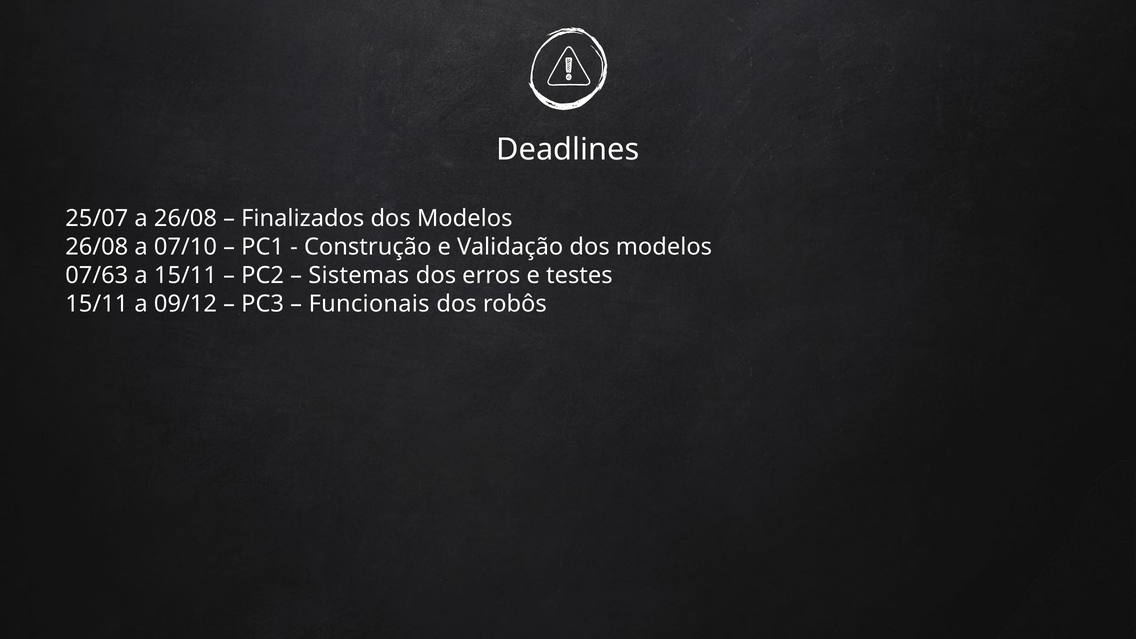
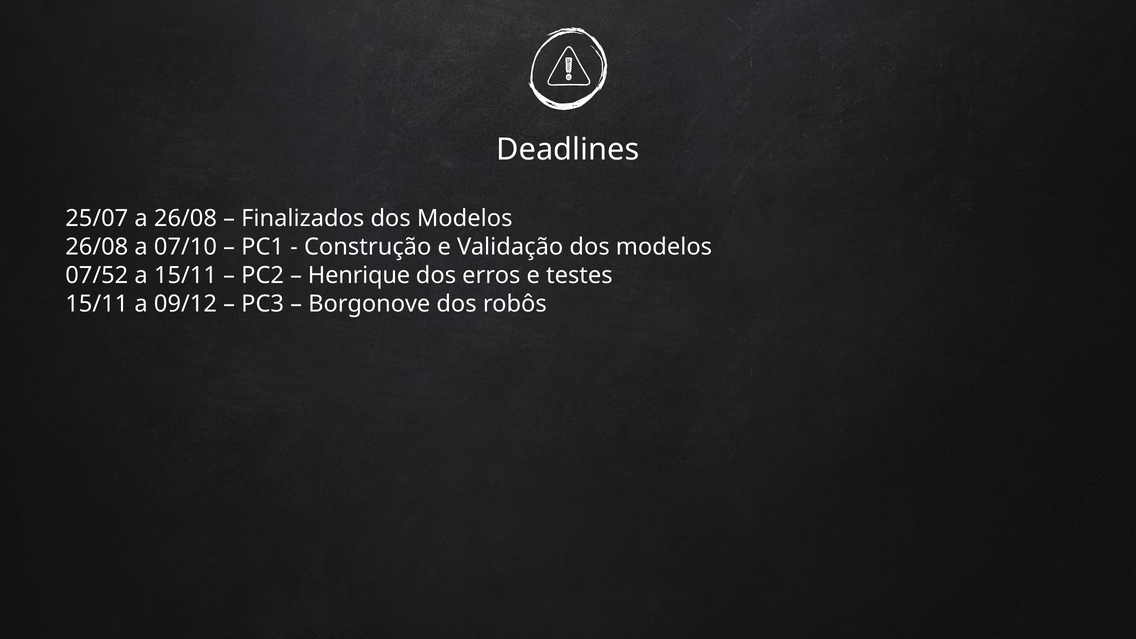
07/63: 07/63 -> 07/52
Sistemas: Sistemas -> Henrique
Funcionais: Funcionais -> Borgonove
